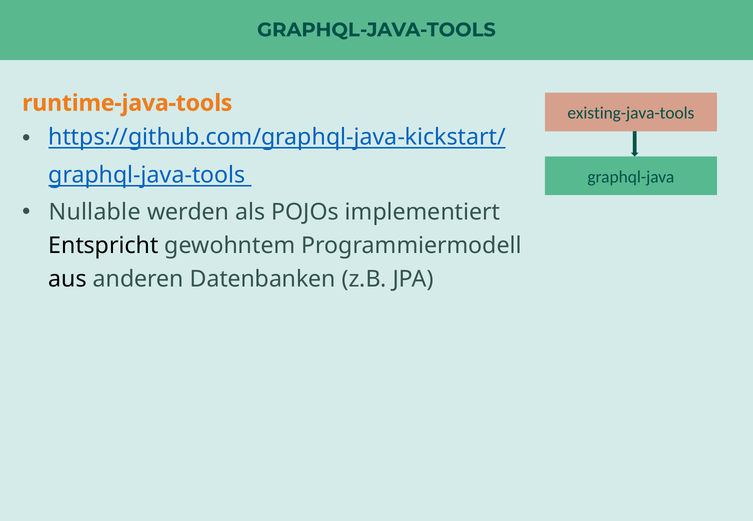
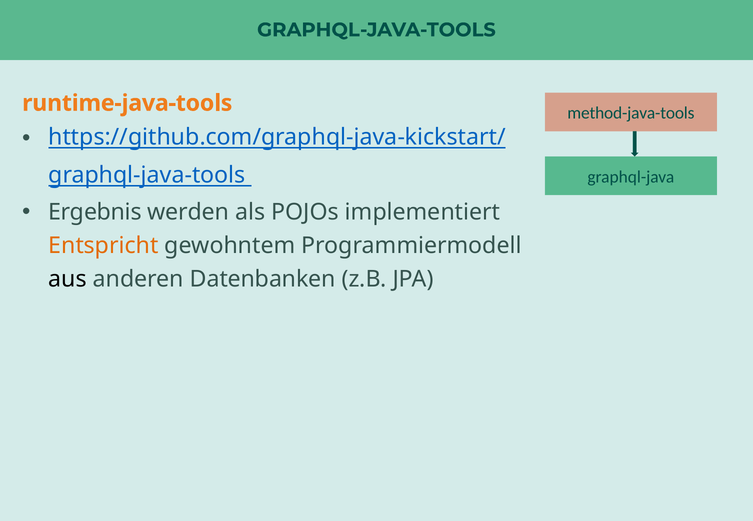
existing-java-tools: existing-java-tools -> method-java-tools
Nullable: Nullable -> Ergebnis
Entspricht colour: black -> orange
